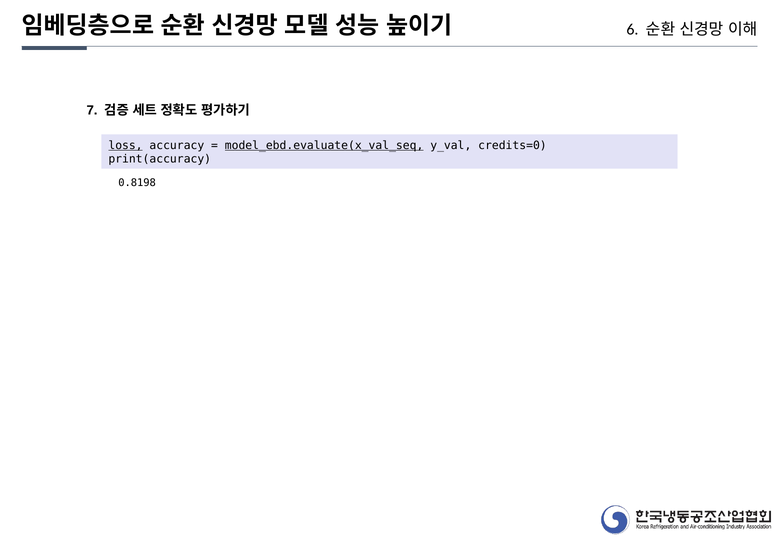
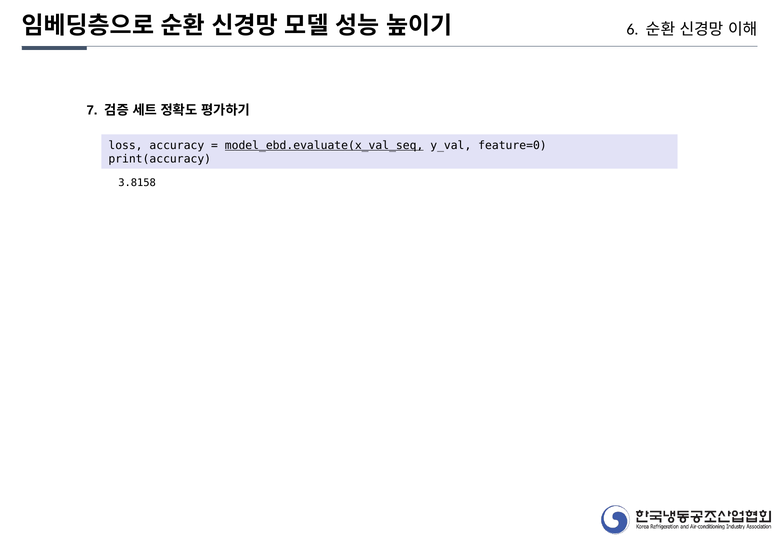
loss underline: present -> none
credits=0: credits=0 -> feature=0
0.8198: 0.8198 -> 3.8158
